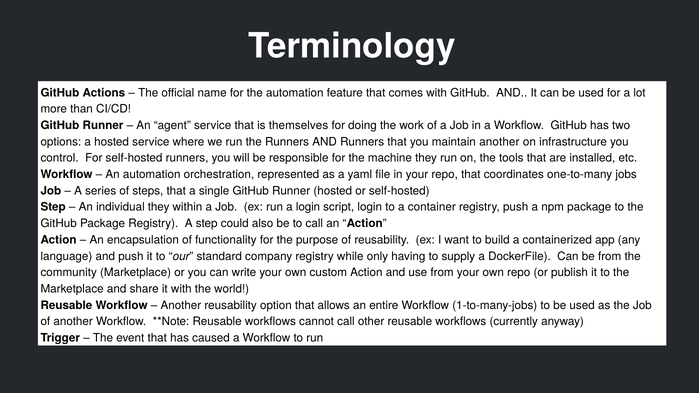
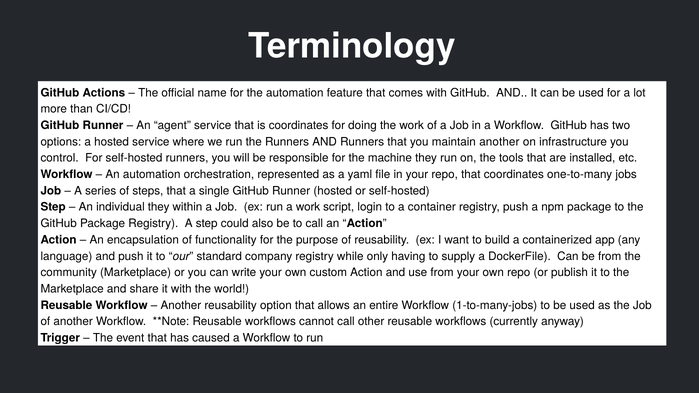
is themselves: themselves -> coordinates
a login: login -> work
